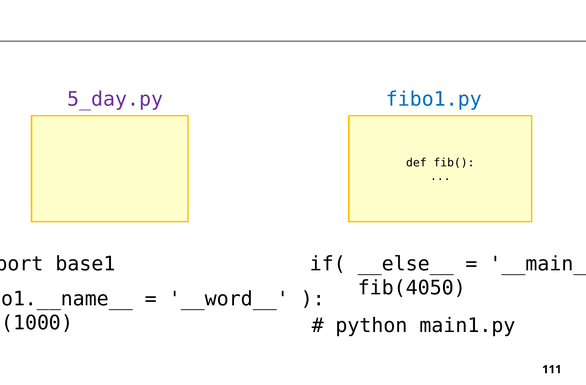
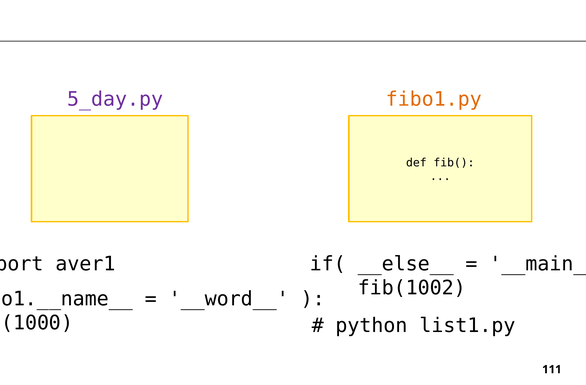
fibo1.py colour: blue -> orange
base1: base1 -> aver1
fib(4050: fib(4050 -> fib(1002
main1.py: main1.py -> list1.py
